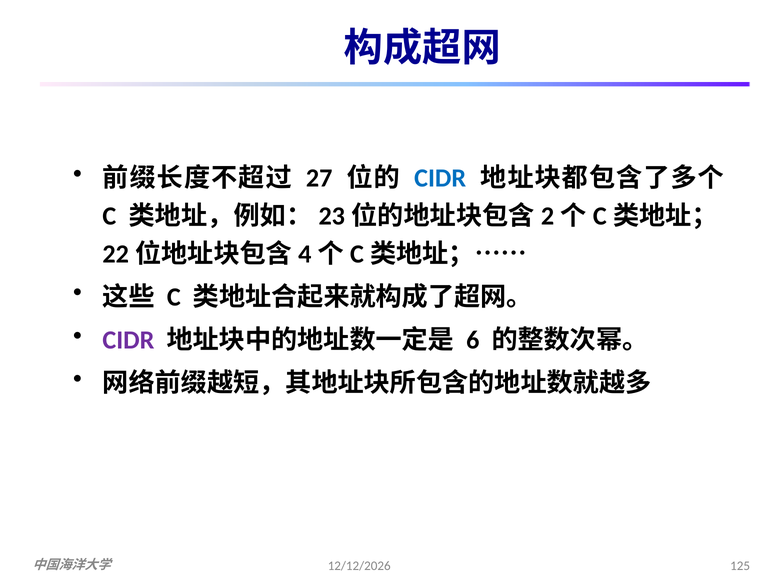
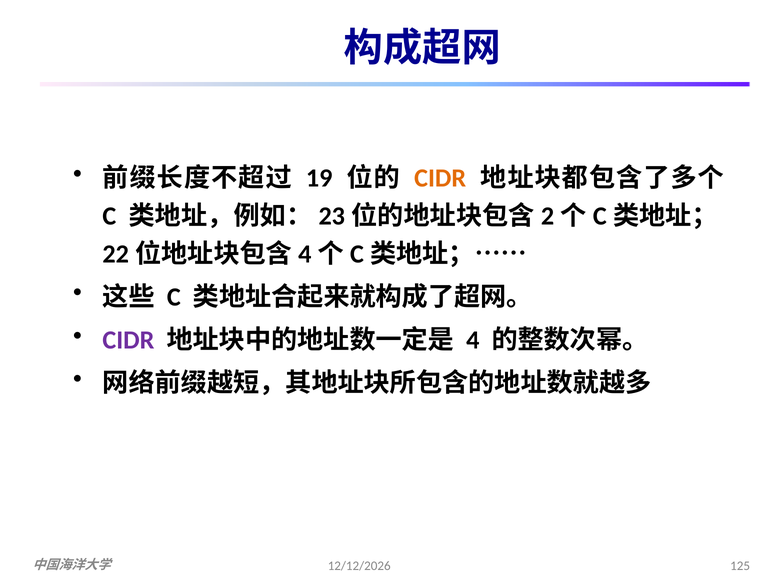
27: 27 -> 19
CIDR at (440, 178) colour: blue -> orange
6: 6 -> 4
